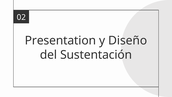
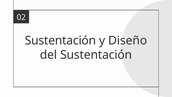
Presentation at (60, 40): Presentation -> Sustentación
